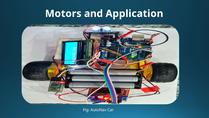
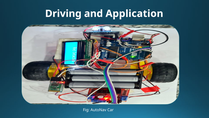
Motors: Motors -> Driving
